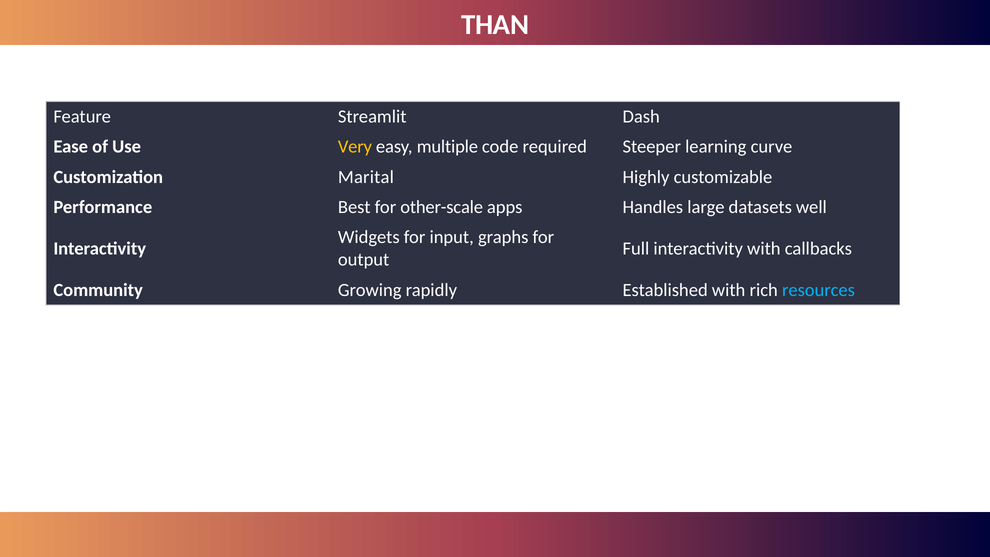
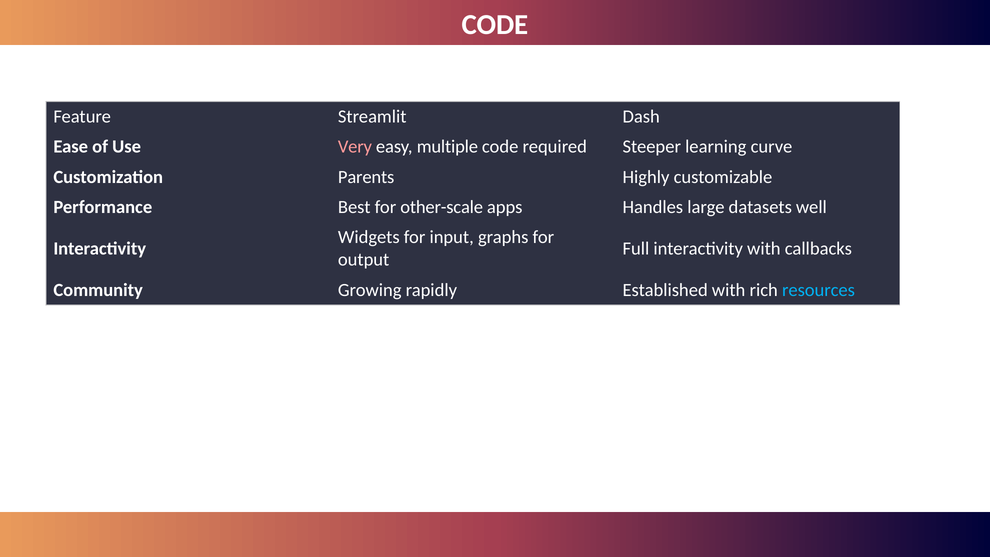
THAN at (495, 24): THAN -> CODE
Very colour: yellow -> pink
Marital: Marital -> Parents
